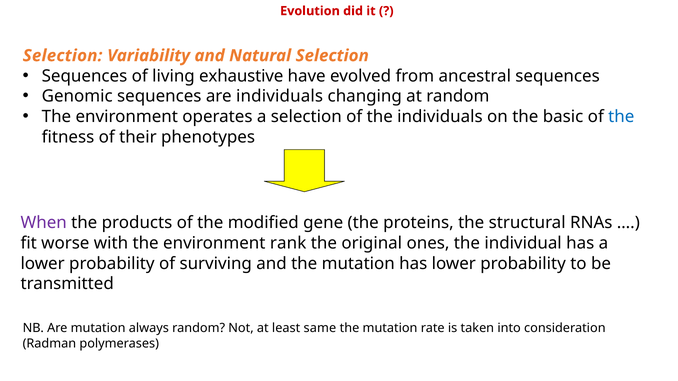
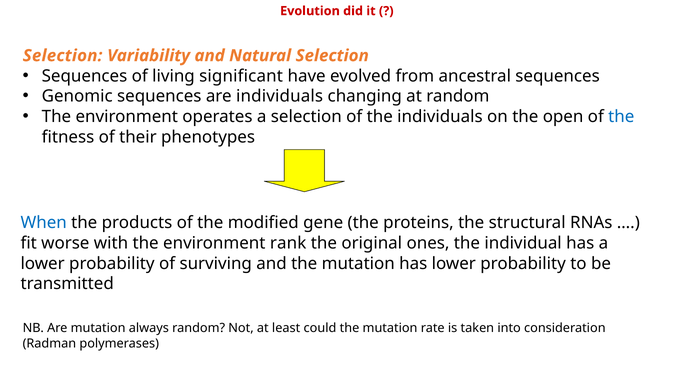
exhaustive: exhaustive -> significant
basic: basic -> open
When colour: purple -> blue
same: same -> could
